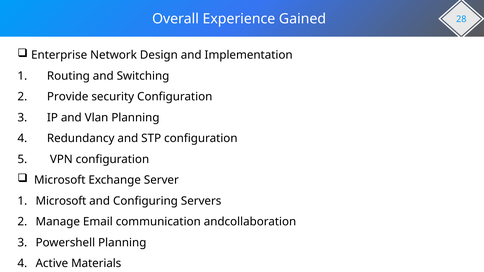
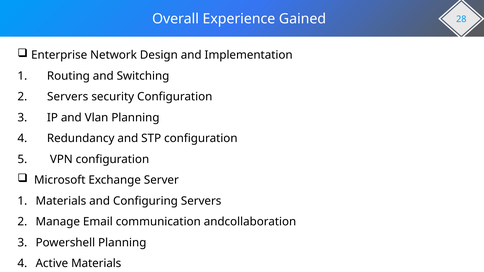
Provide at (68, 97): Provide -> Servers
Microsoft at (61, 201): Microsoft -> Materials
